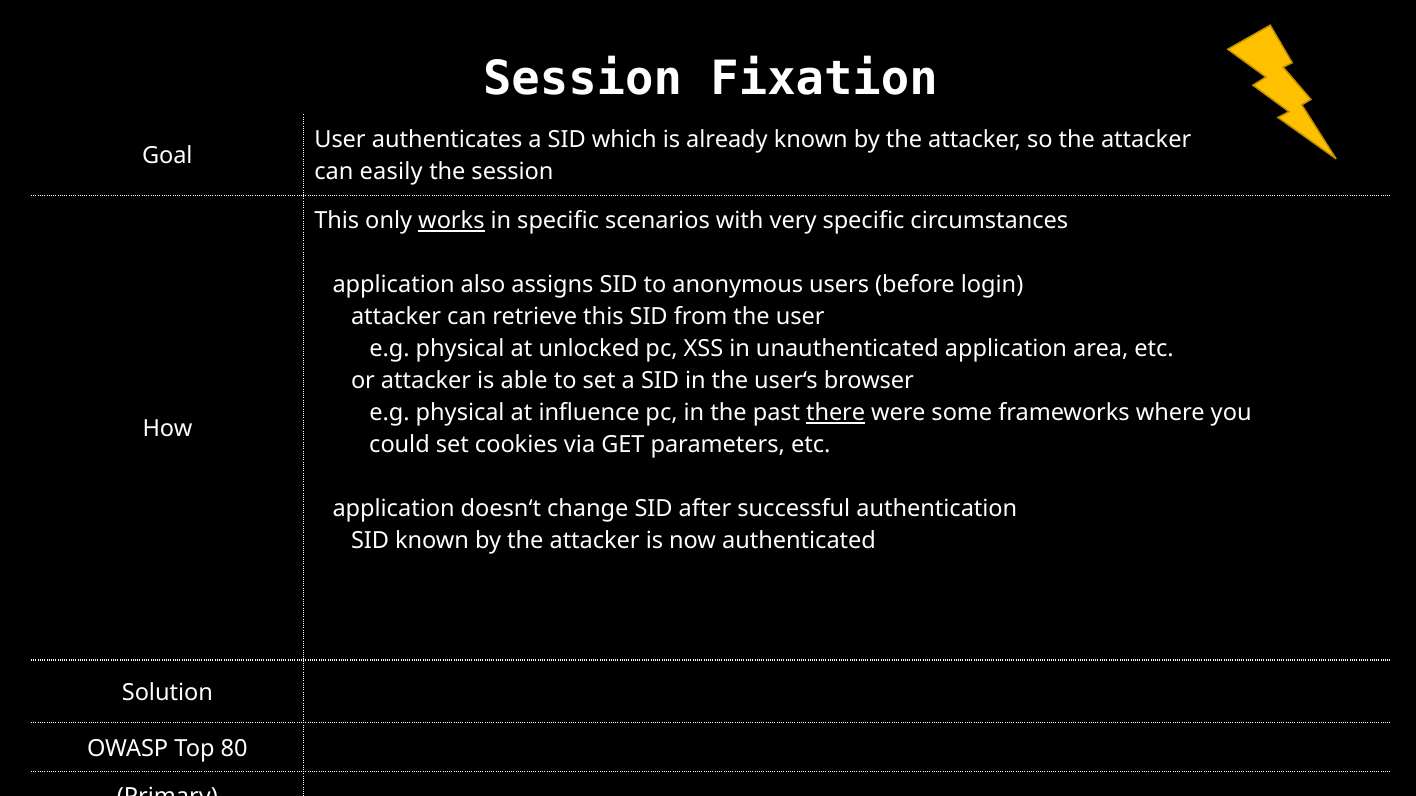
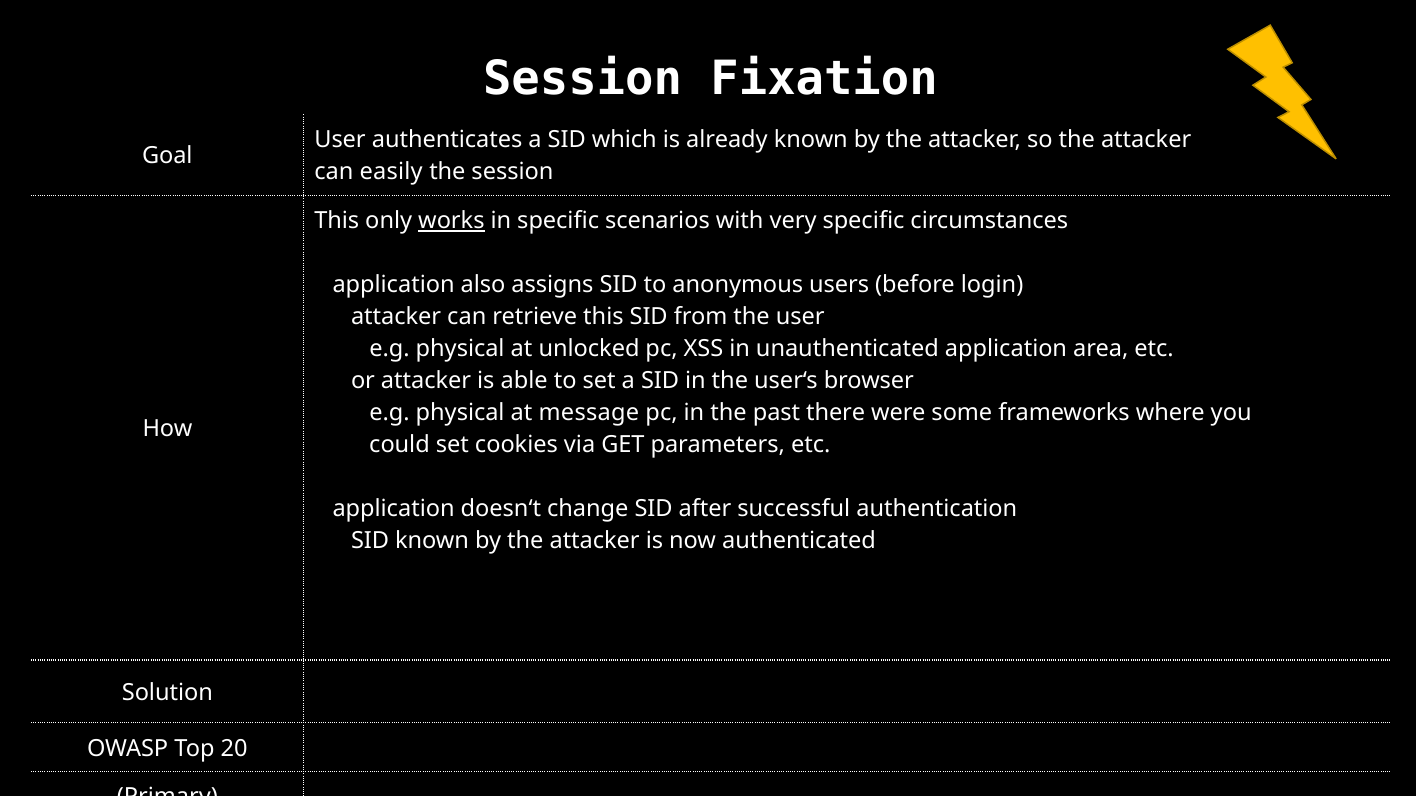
influence: influence -> message
there underline: present -> none
80: 80 -> 20
